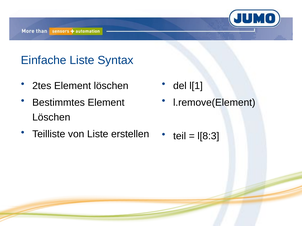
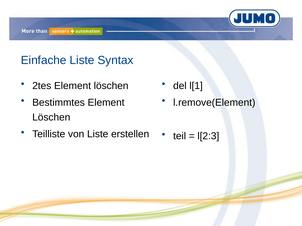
l[8:3: l[8:3 -> l[2:3
